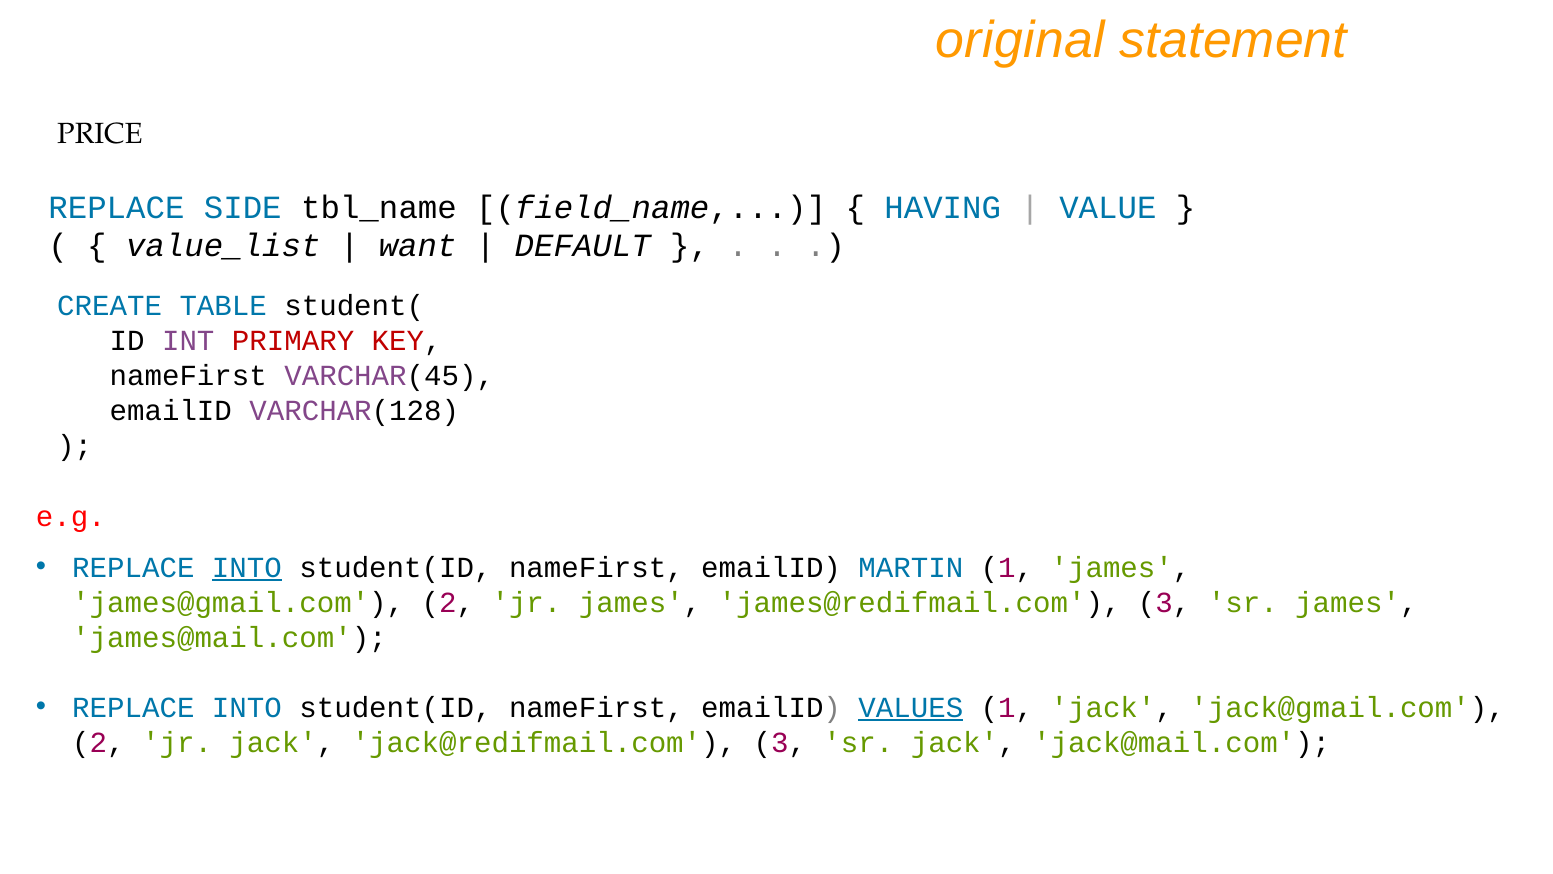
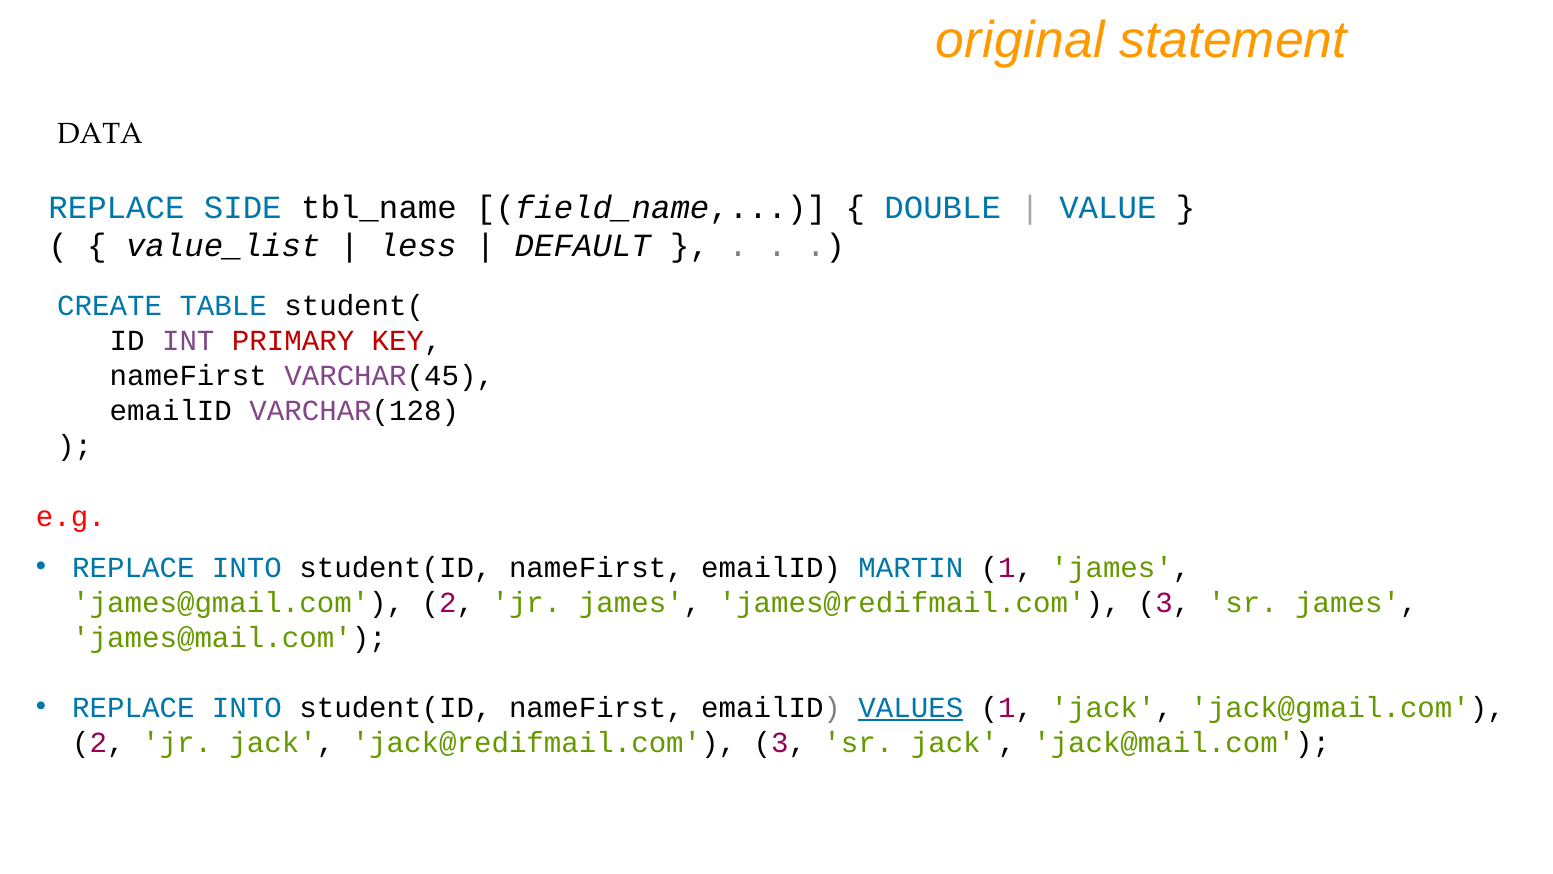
PRICE: PRICE -> DATA
HAVING: HAVING -> DOUBLE
want: want -> less
INTO at (247, 567) underline: present -> none
